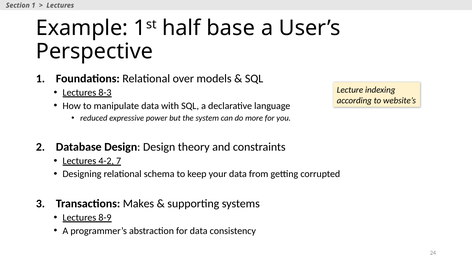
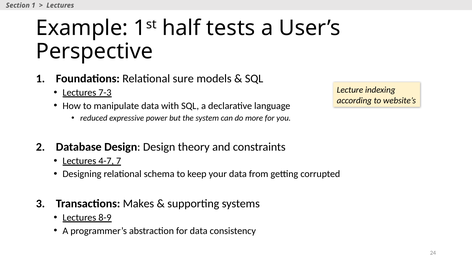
base: base -> tests
over: over -> sure
8-3: 8-3 -> 7-3
4-2: 4-2 -> 4-7
